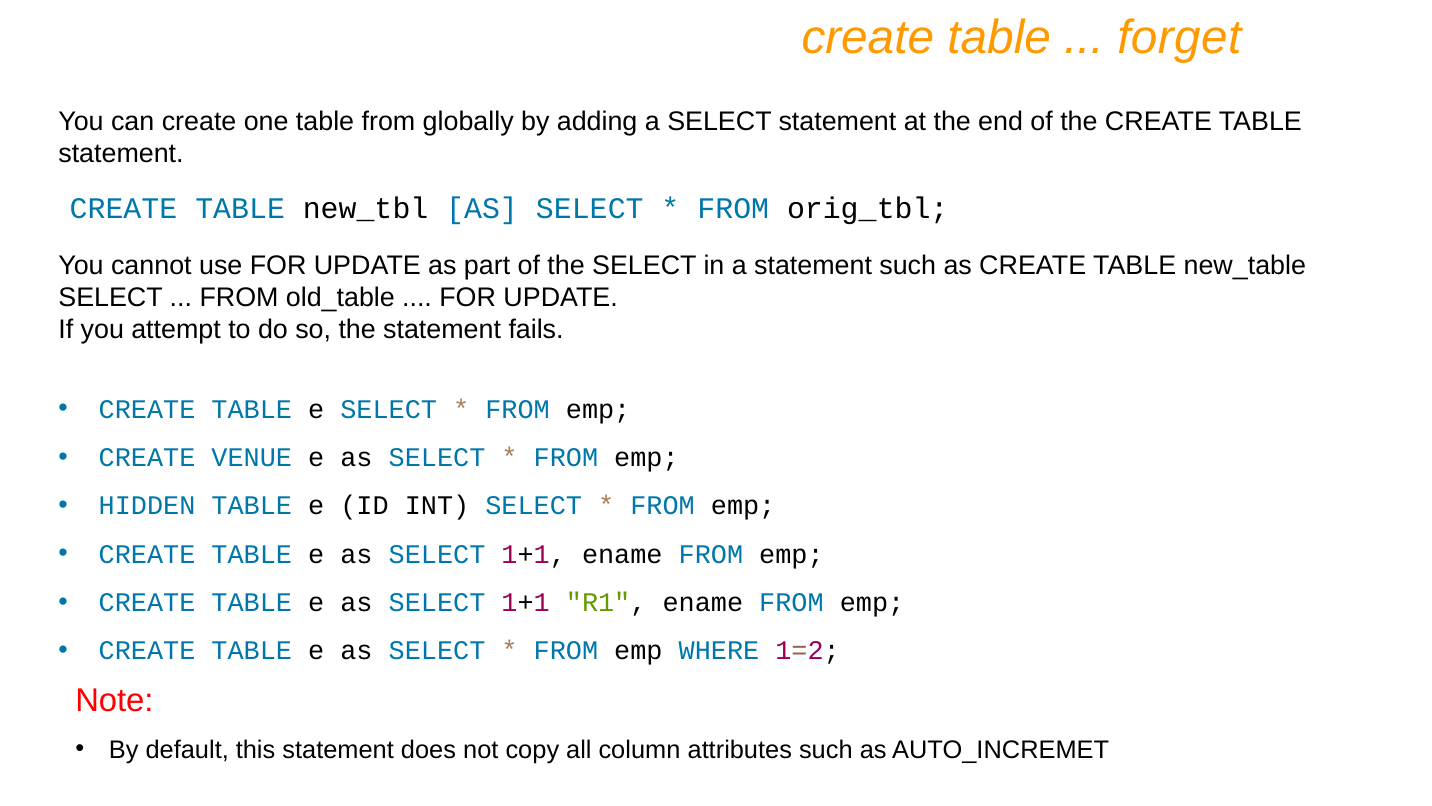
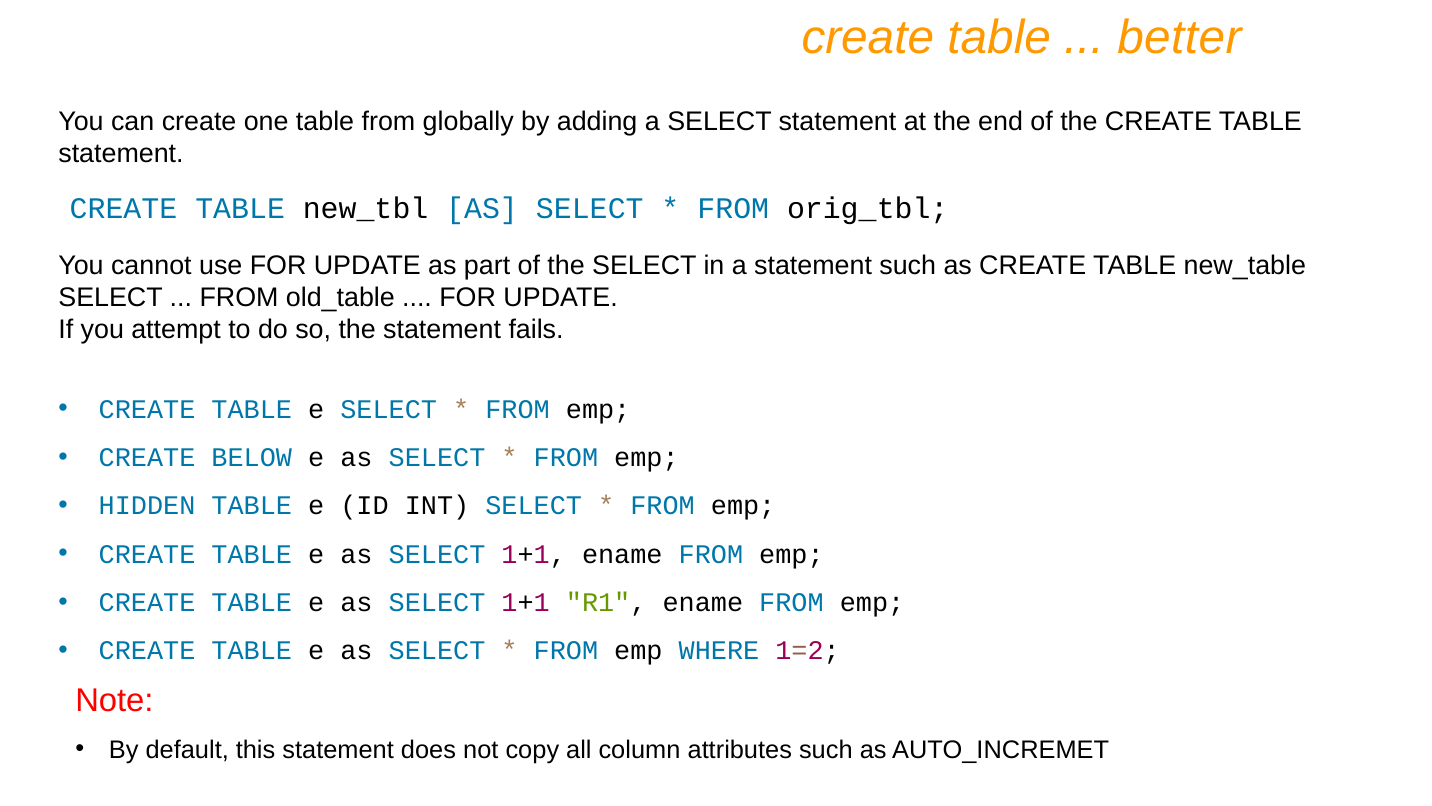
forget: forget -> better
VENUE: VENUE -> BELOW
